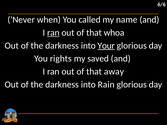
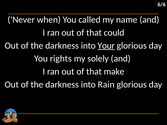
ran at (53, 33) underline: present -> none
whoa: whoa -> could
saved: saved -> solely
away: away -> make
